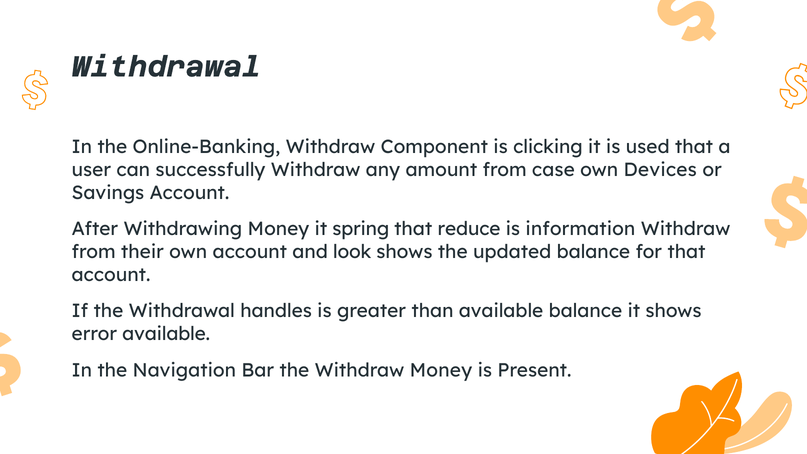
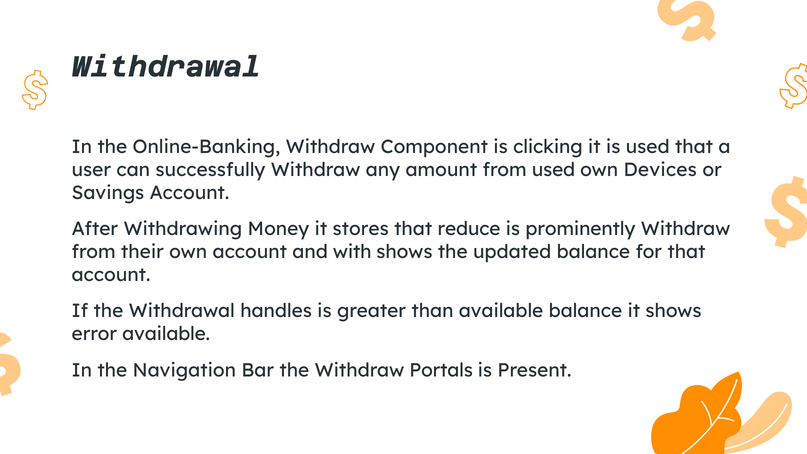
from case: case -> used
spring: spring -> stores
information: information -> prominently
look: look -> with
Withdraw Money: Money -> Portals
